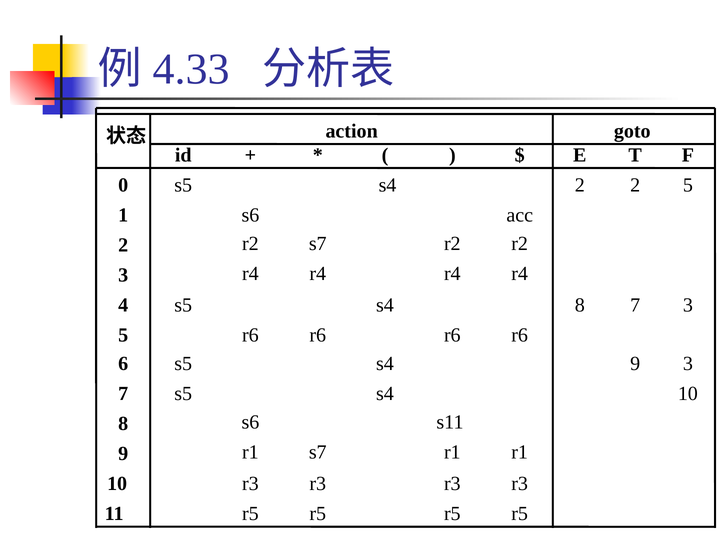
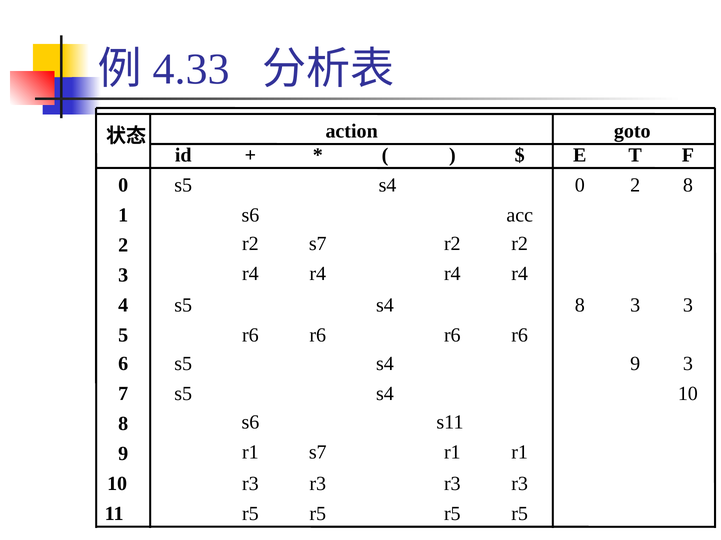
s4 2: 2 -> 0
2 5: 5 -> 8
8 7: 7 -> 3
